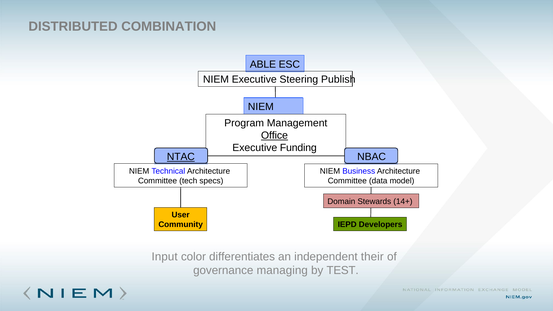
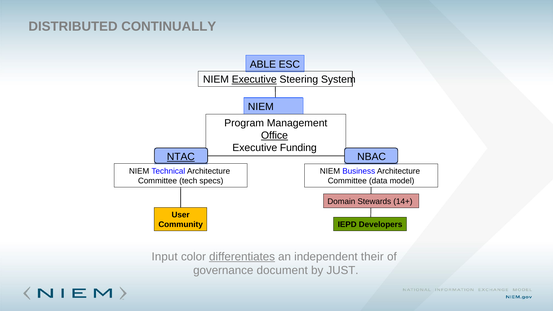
COMBINATION: COMBINATION -> CONTINUALLY
Executive at (254, 80) underline: none -> present
Publish: Publish -> System
differentiates underline: none -> present
managing: managing -> document
TEST: TEST -> JUST
